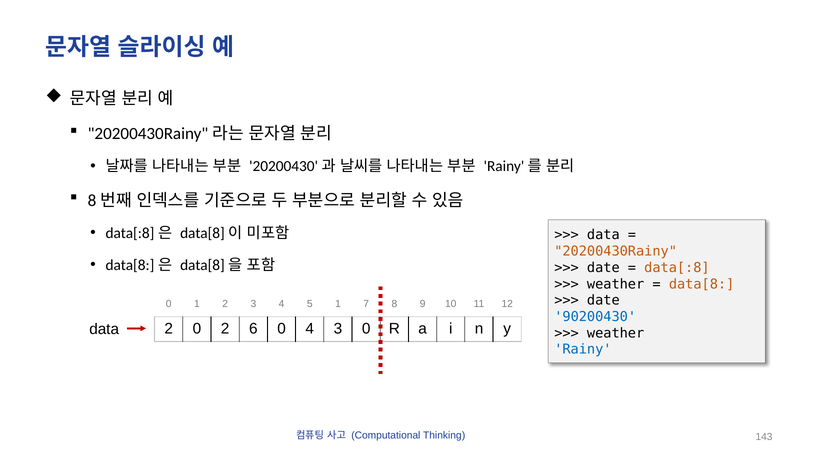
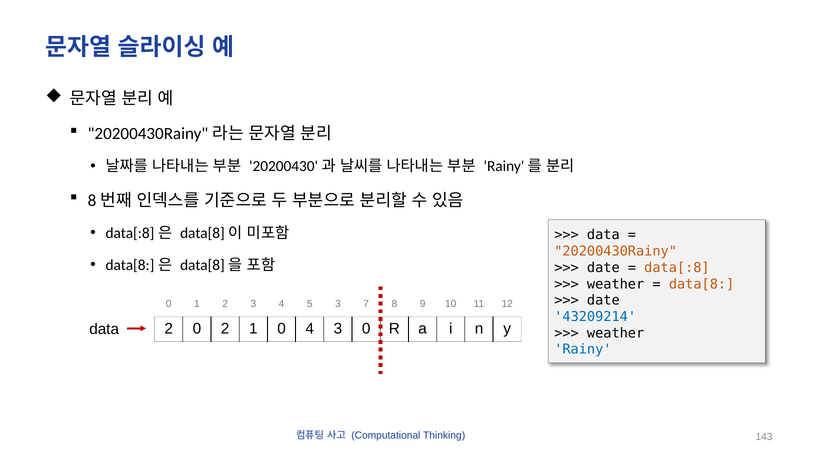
5 1: 1 -> 3
90200430: 90200430 -> 43209214
2 6: 6 -> 1
